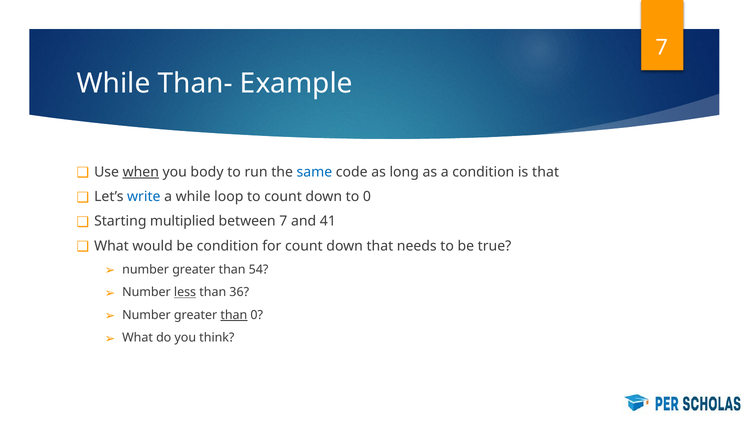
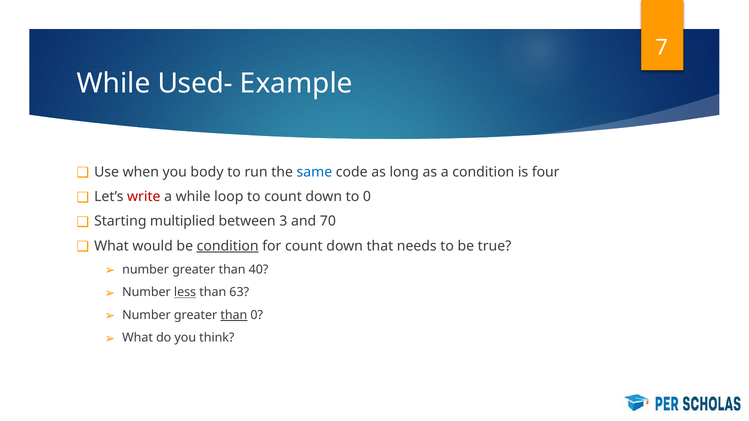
Than-: Than- -> Used-
when underline: present -> none
is that: that -> four
write colour: blue -> red
between 7: 7 -> 3
41: 41 -> 70
condition at (228, 246) underline: none -> present
54: 54 -> 40
36: 36 -> 63
